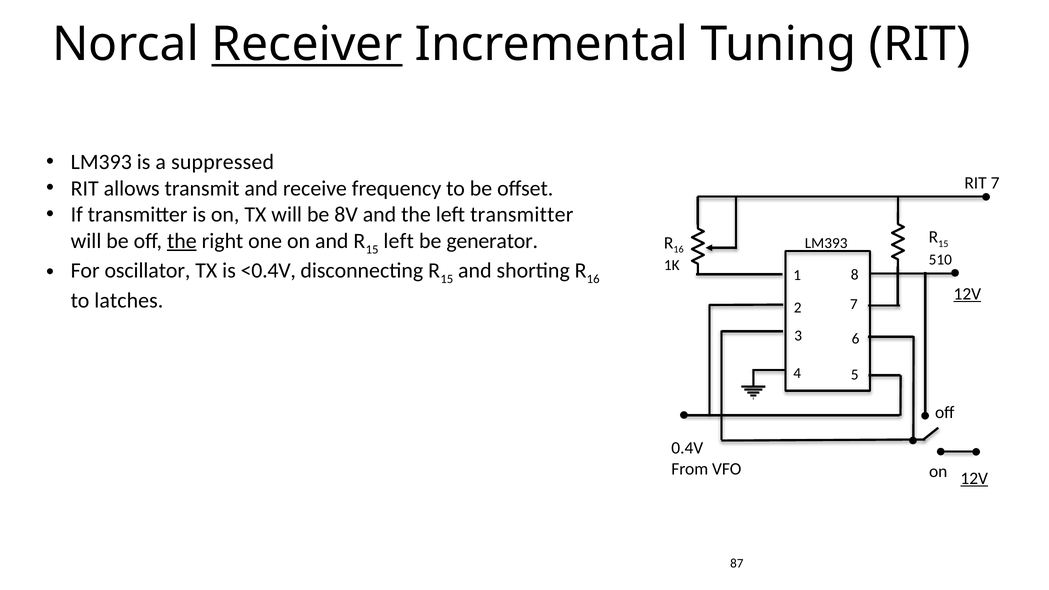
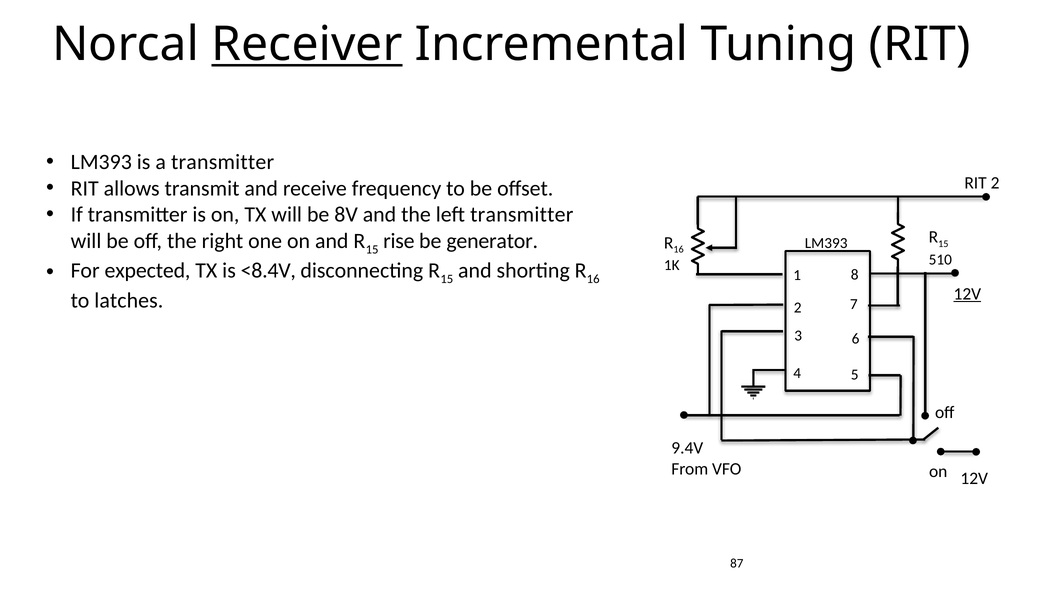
a suppressed: suppressed -> transmitter
RIT 7: 7 -> 2
the at (182, 241) underline: present -> none
left at (399, 241): left -> rise
oscillator: oscillator -> expected
<0.4V: <0.4V -> <8.4V
0.4V: 0.4V -> 9.4V
12V at (974, 479) underline: present -> none
